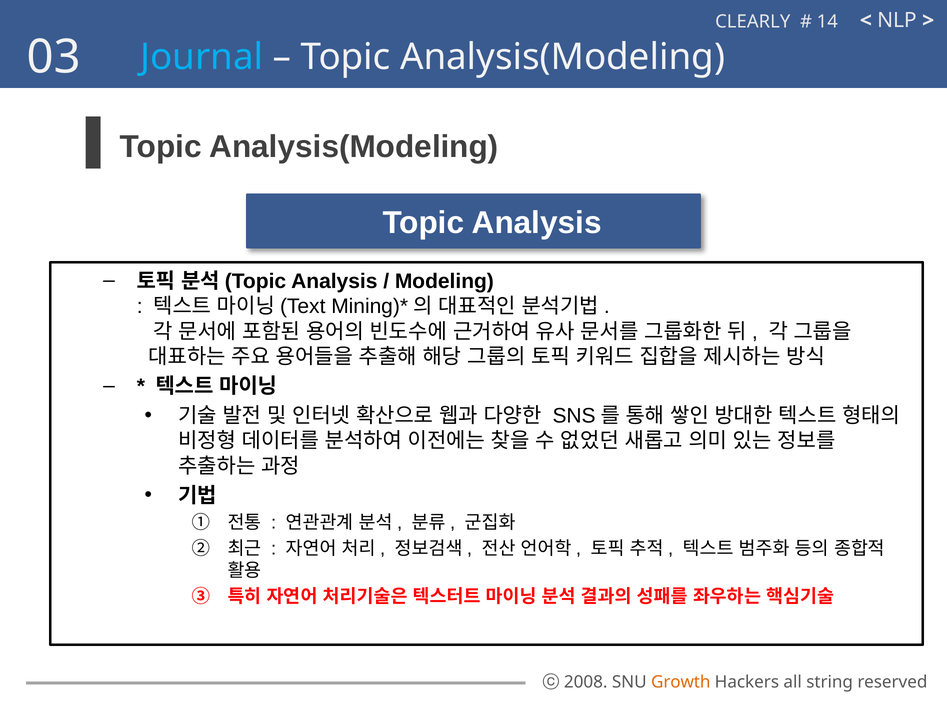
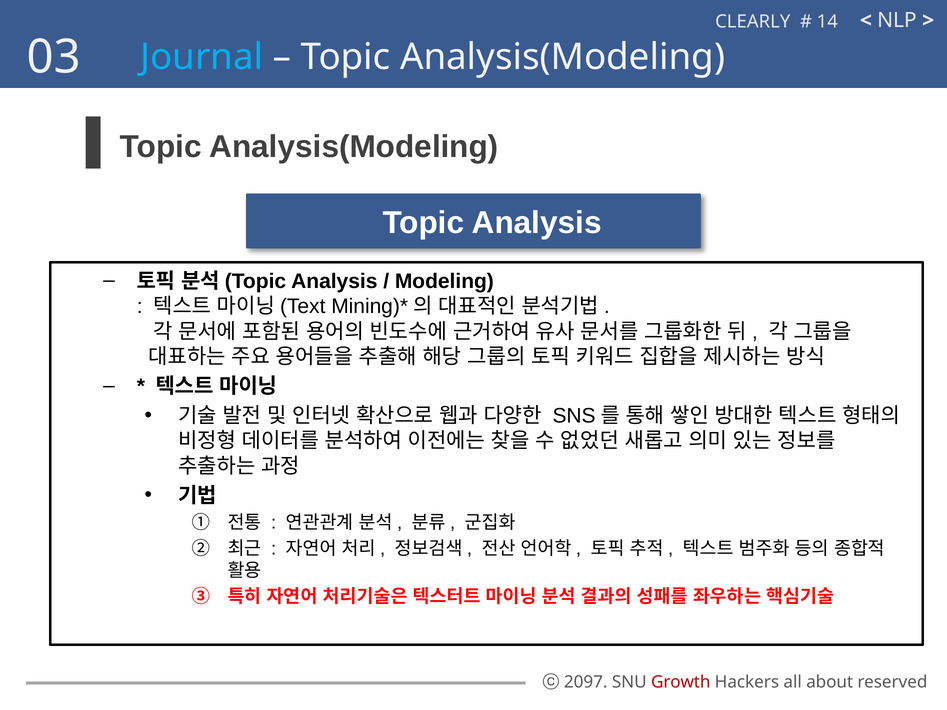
2008: 2008 -> 2097
Growth colour: orange -> red
string: string -> about
